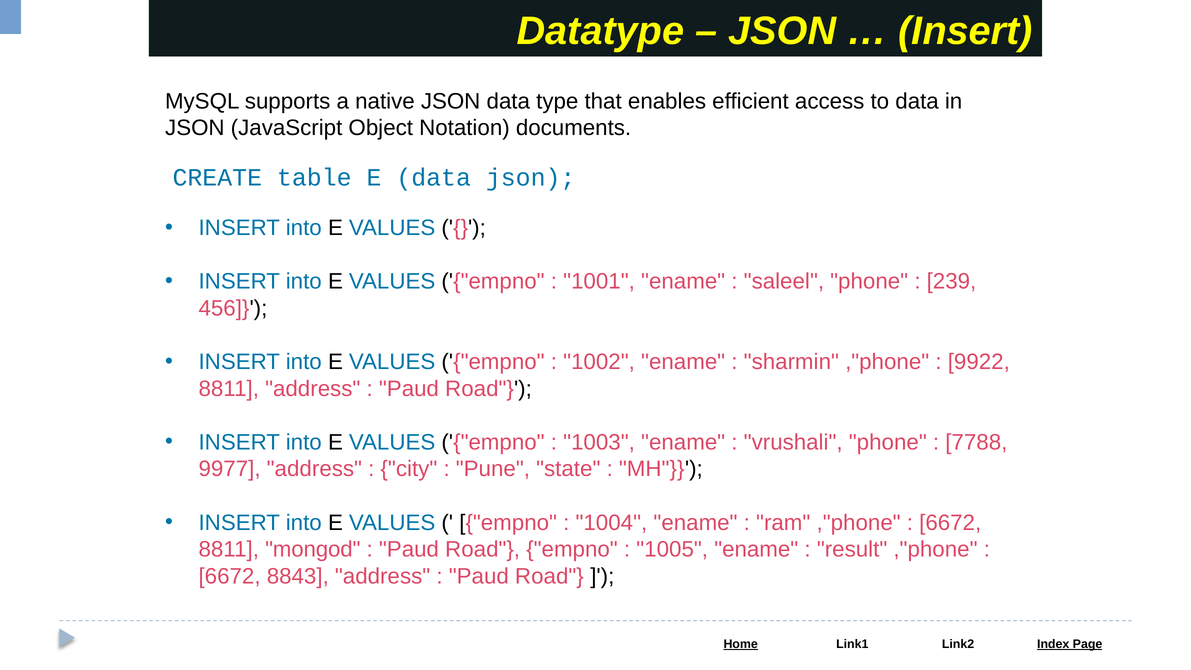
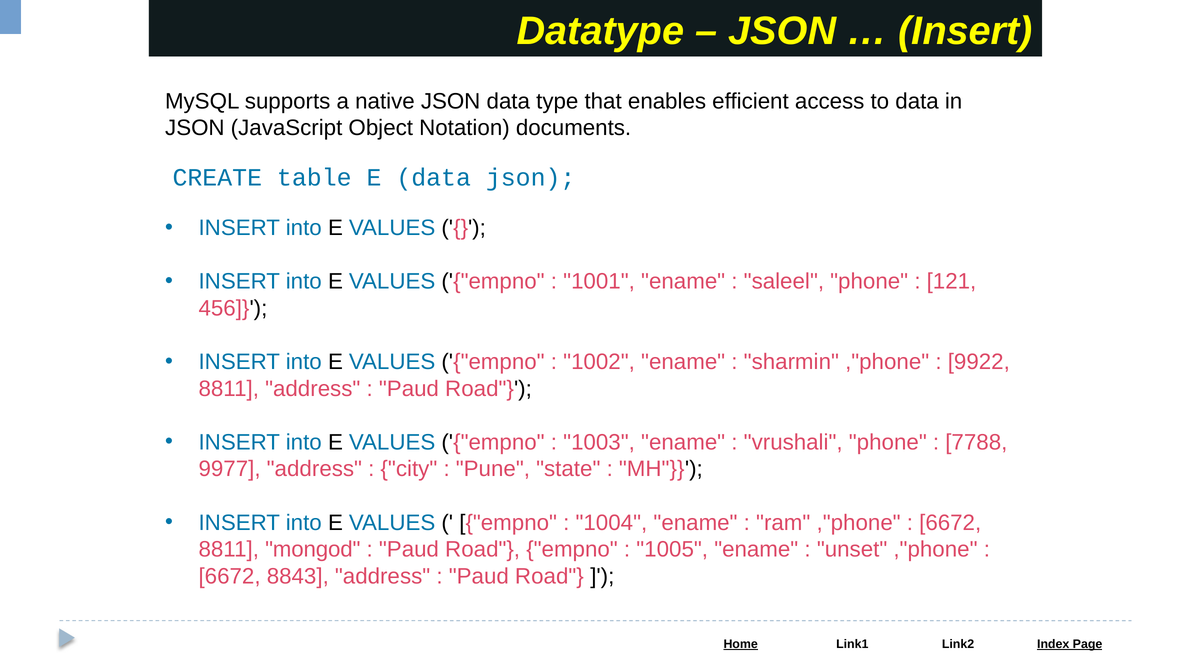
239: 239 -> 121
result: result -> unset
